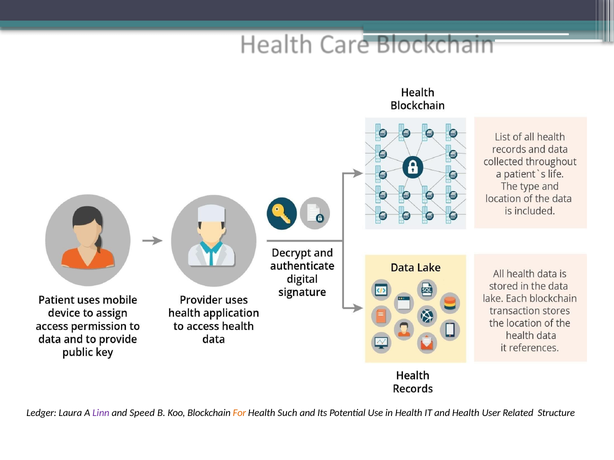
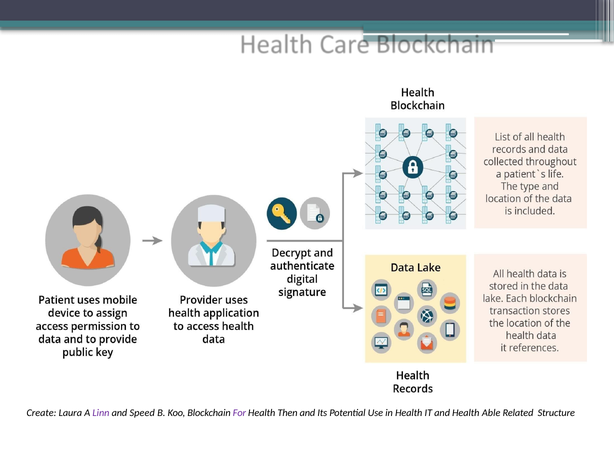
Ledger: Ledger -> Create
For colour: orange -> purple
Such: Such -> Then
User: User -> Able
